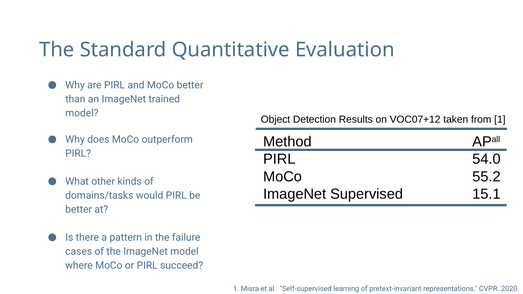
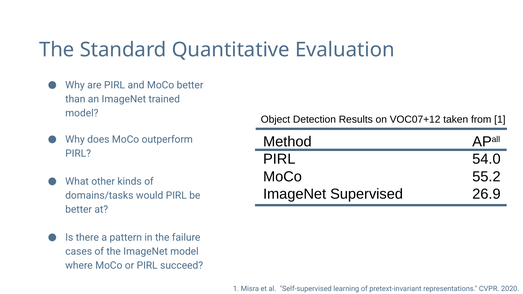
15.1: 15.1 -> 26.9
